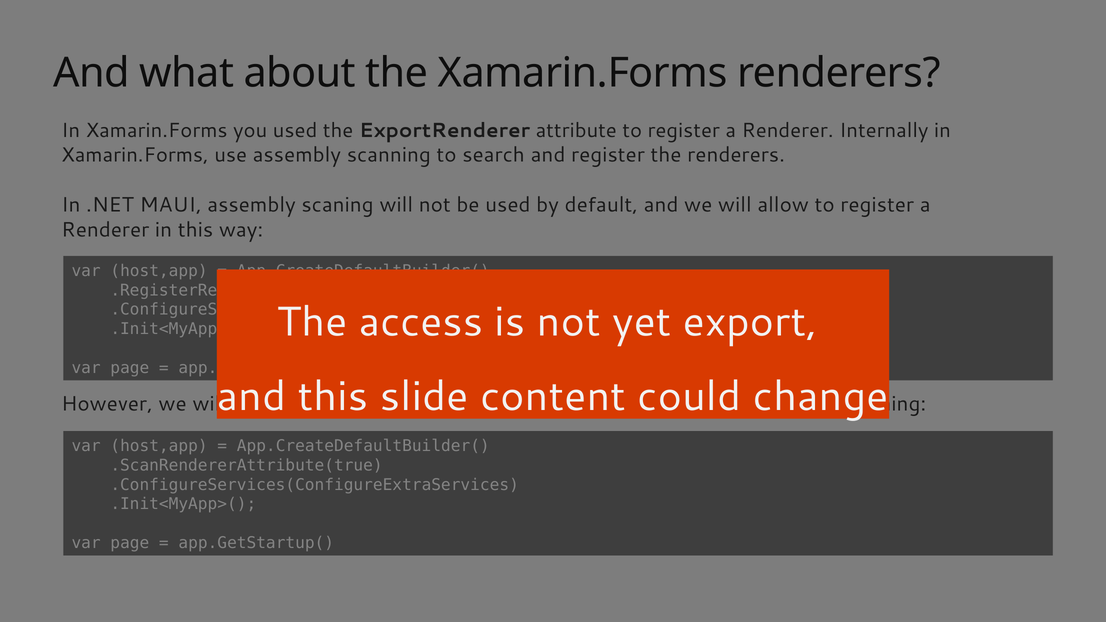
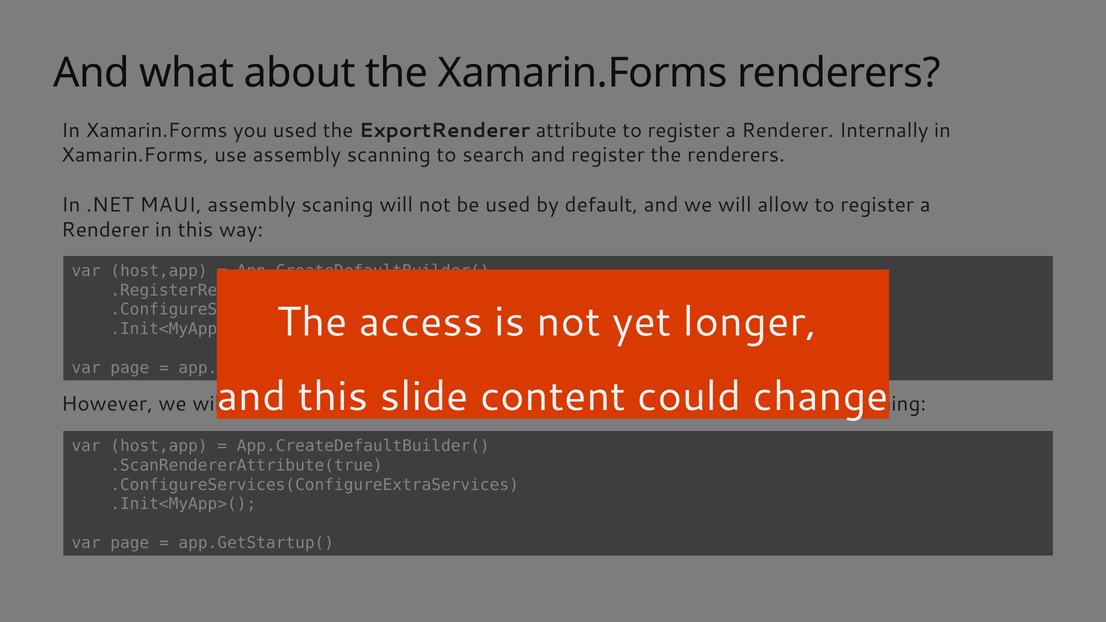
export: export -> longer
